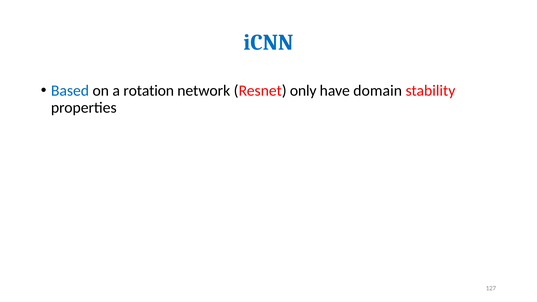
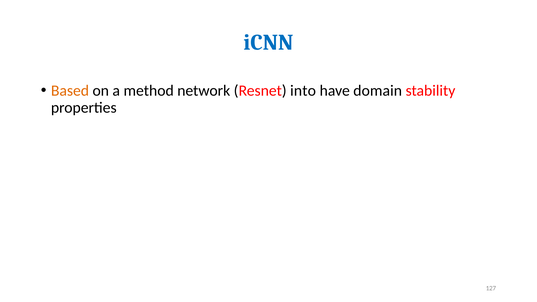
Based colour: blue -> orange
rotation: rotation -> method
only: only -> into
